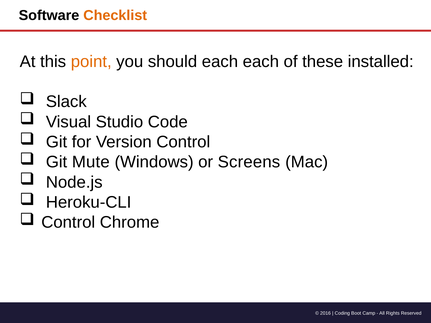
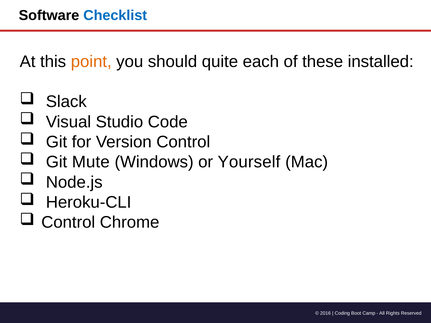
Checklist colour: orange -> blue
should each: each -> quite
Screens: Screens -> Yourself
